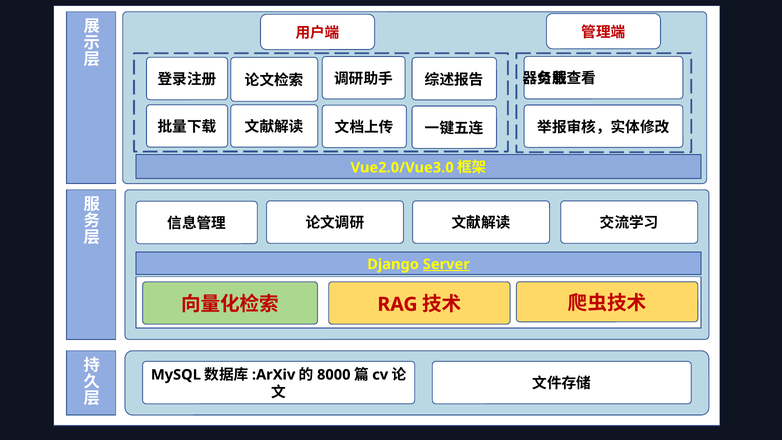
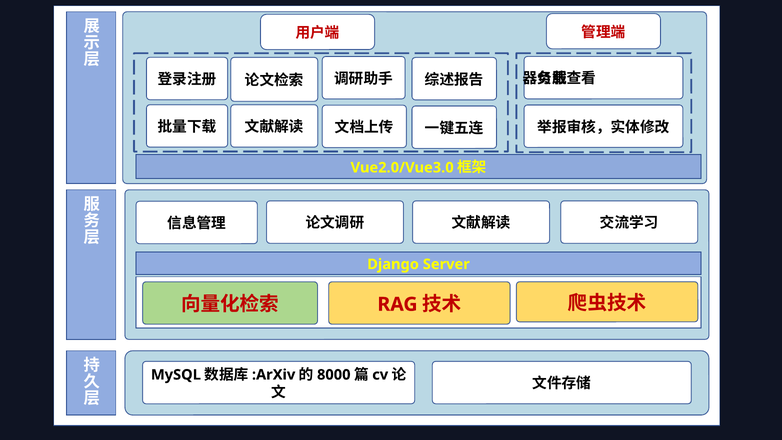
Server underline: present -> none
